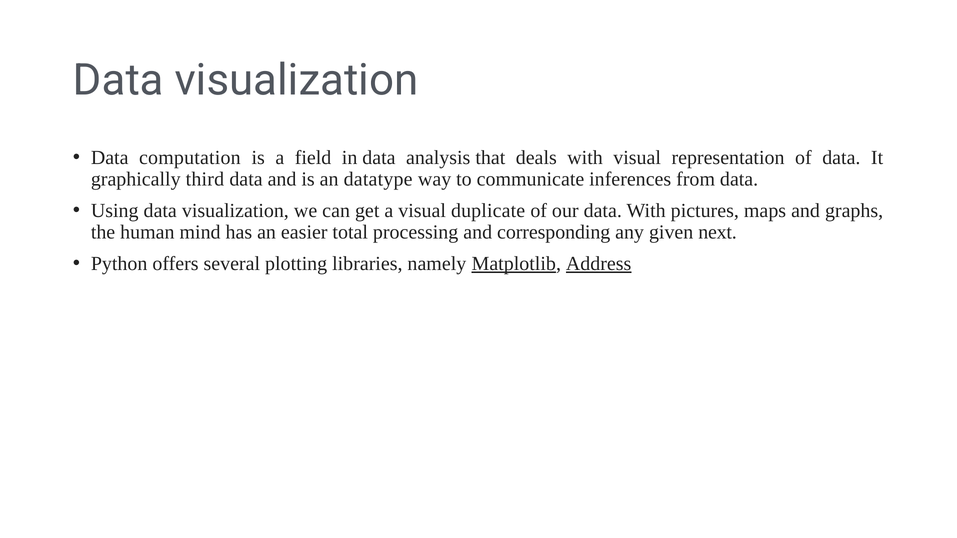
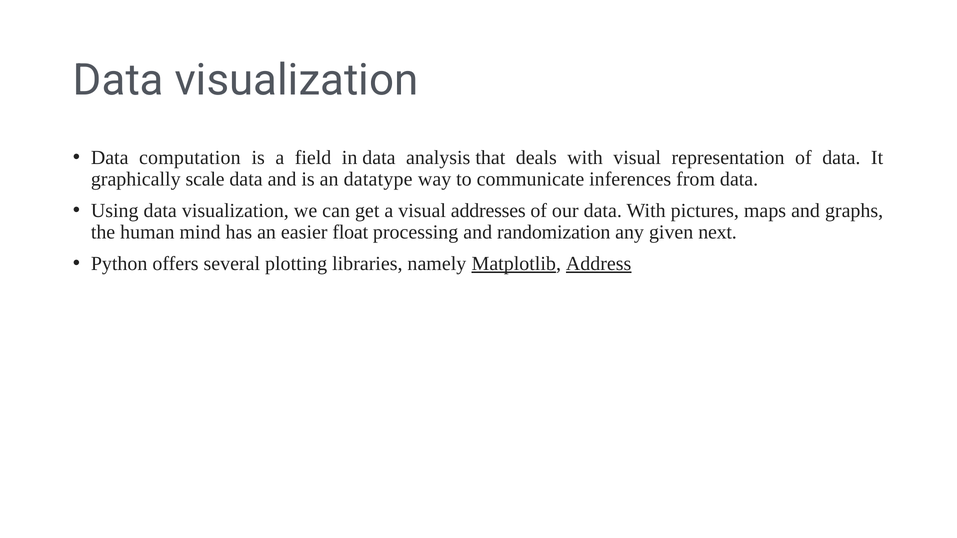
third: third -> scale
duplicate: duplicate -> addresses
total: total -> float
corresponding: corresponding -> randomization
